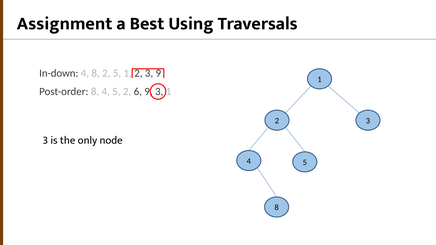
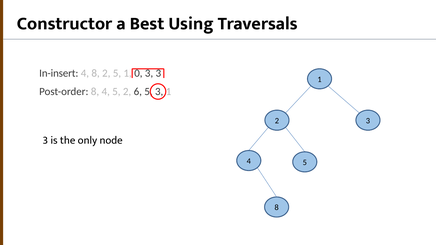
Assignment: Assignment -> Constructor
In-down: In-down -> In-insert
5 1 2: 2 -> 0
3 9: 9 -> 3
6 9: 9 -> 5
